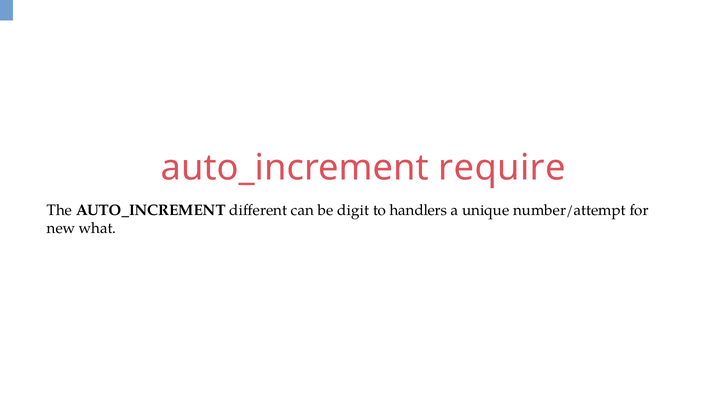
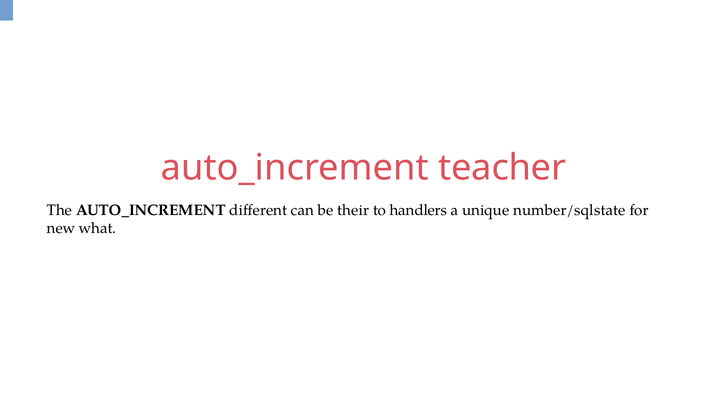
require: require -> teacher
digit: digit -> their
number/attempt: number/attempt -> number/sqlstate
